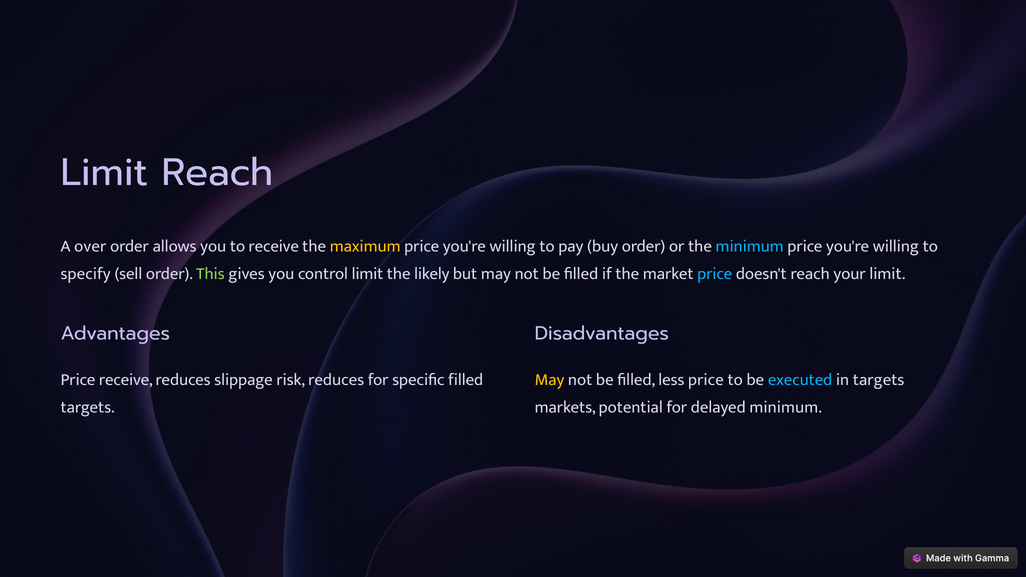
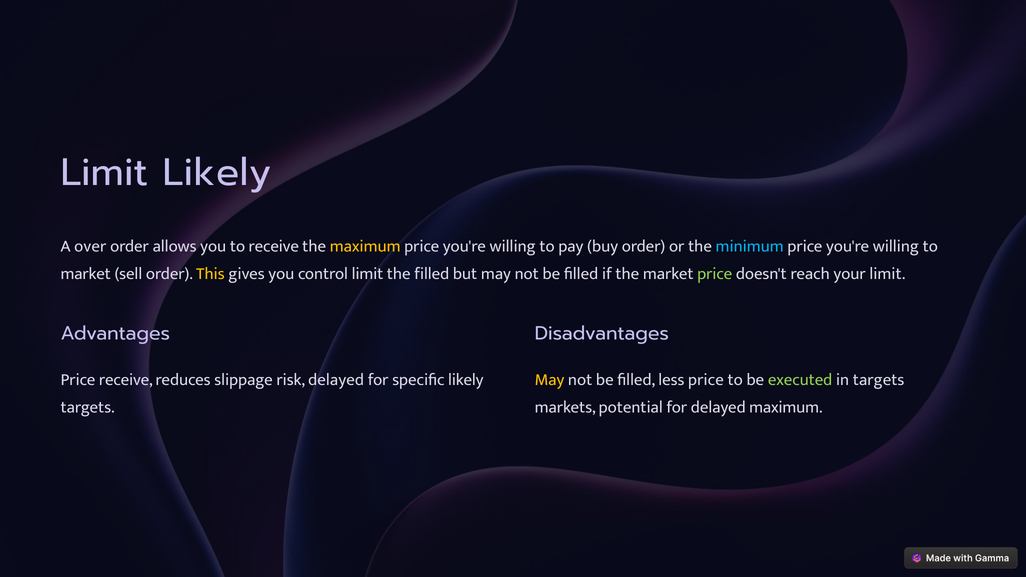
Limit Reach: Reach -> Likely
specify at (86, 274): specify -> market
This colour: light green -> yellow
the likely: likely -> filled
price at (715, 274) colour: light blue -> light green
risk reduces: reduces -> delayed
specific filled: filled -> likely
executed colour: light blue -> light green
delayed minimum: minimum -> maximum
